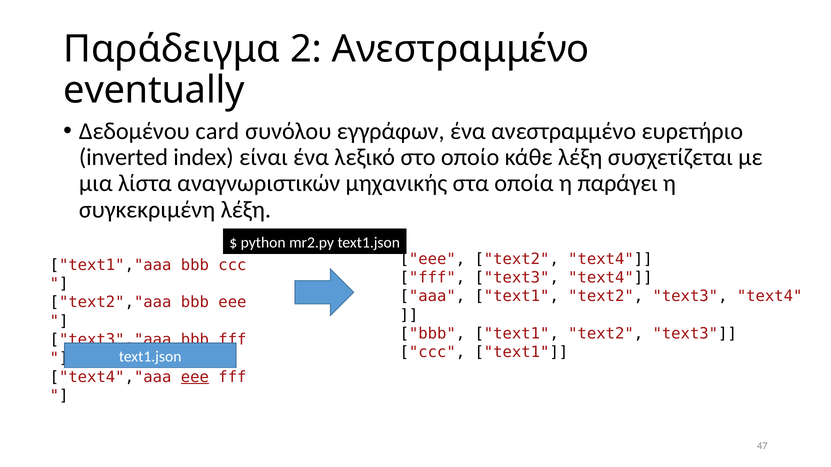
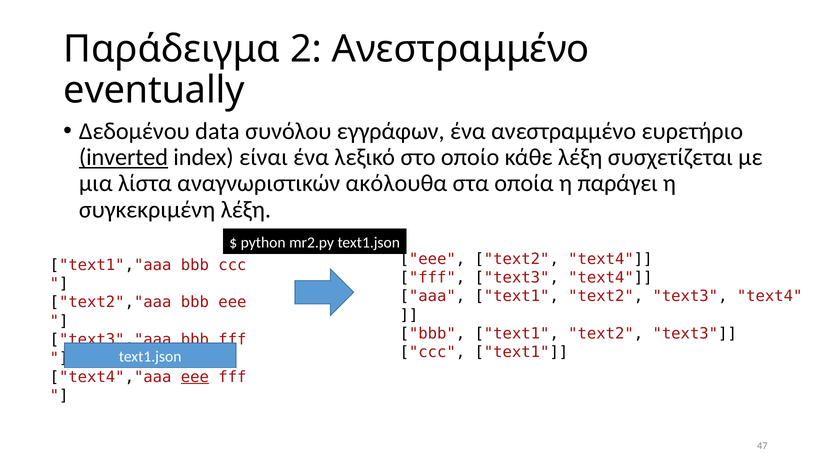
card: card -> data
inverted underline: none -> present
μηχανικής: μηχανικής -> ακόλουθα
